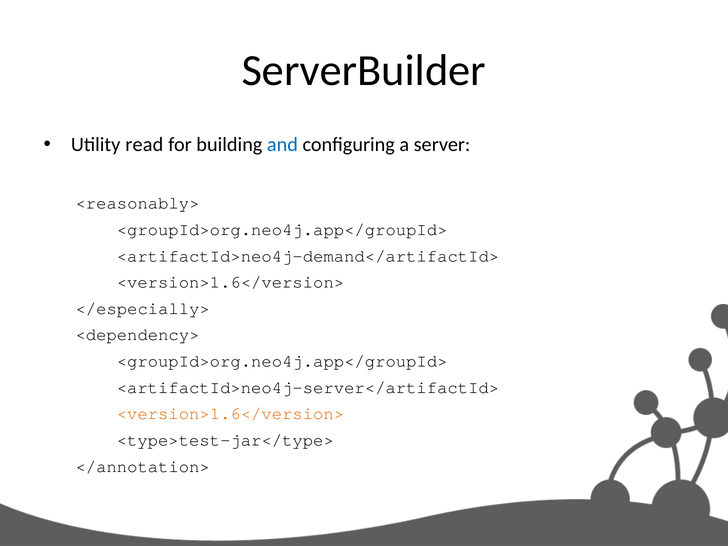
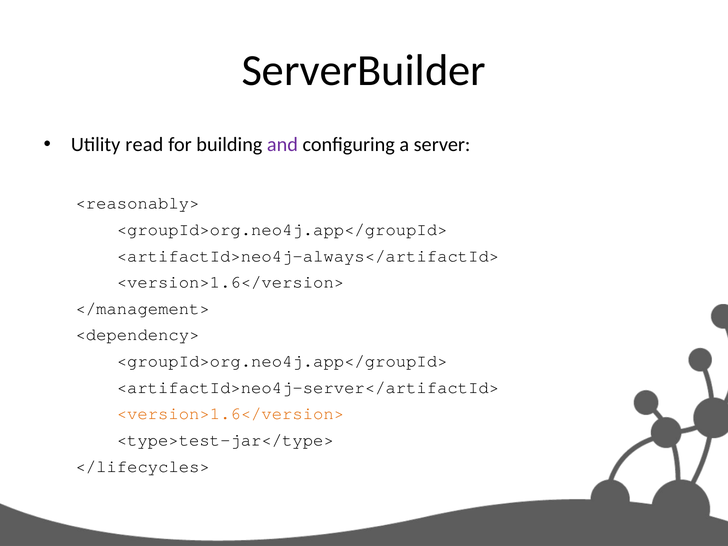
and colour: blue -> purple
<artifactId>neo4j-demand</artifactId>: <artifactId>neo4j-demand</artifactId> -> <artifactId>neo4j-always</artifactId>
</especially>: </especially> -> </management>
</annotation>: </annotation> -> </lifecycles>
